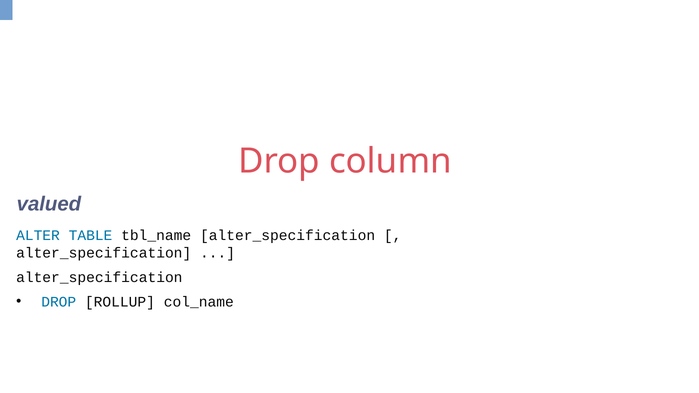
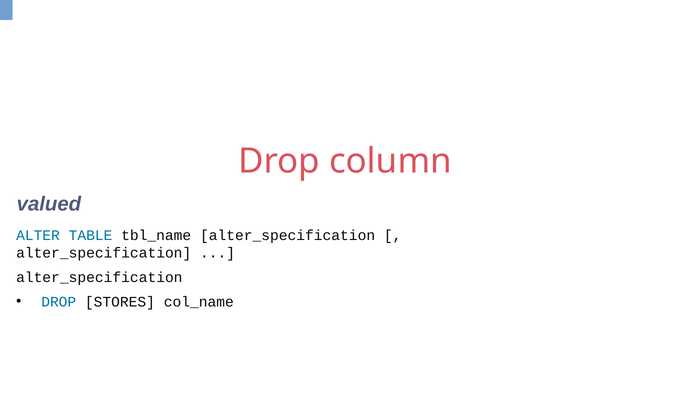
ROLLUP: ROLLUP -> STORES
